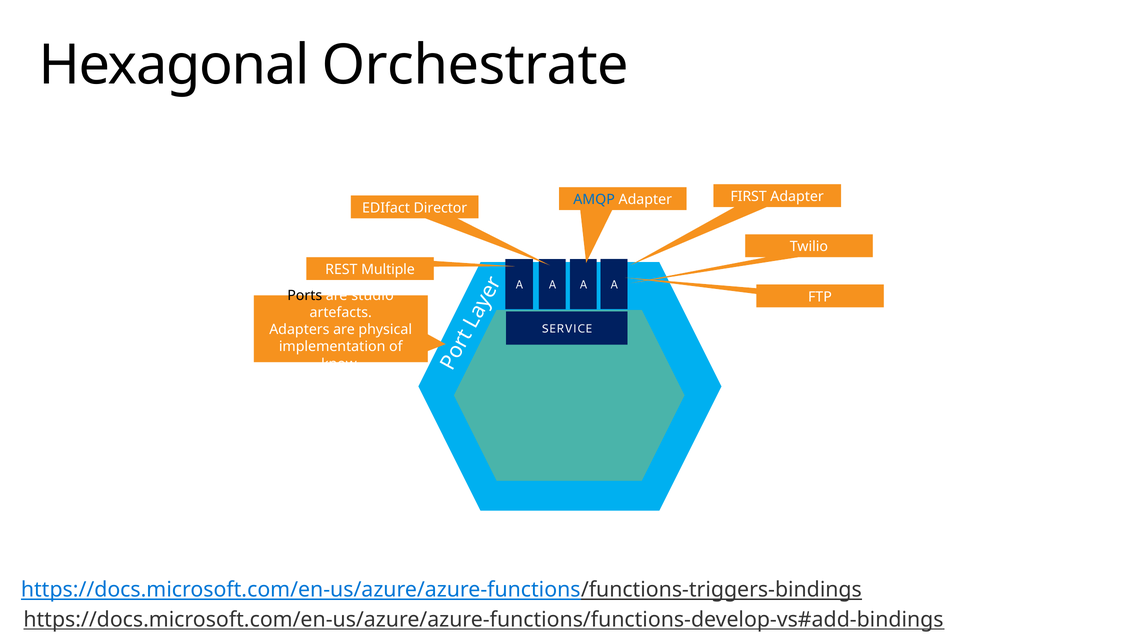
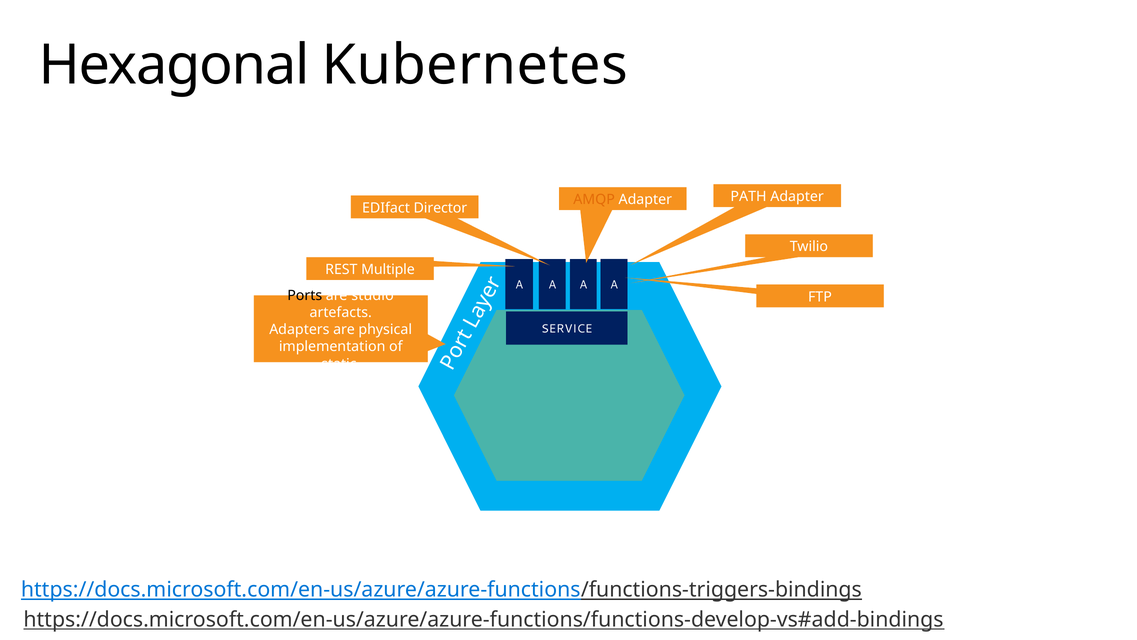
Orchestrate: Orchestrate -> Kubernetes
FIRST: FIRST -> PATH
AMQP colour: blue -> orange
know: know -> static
